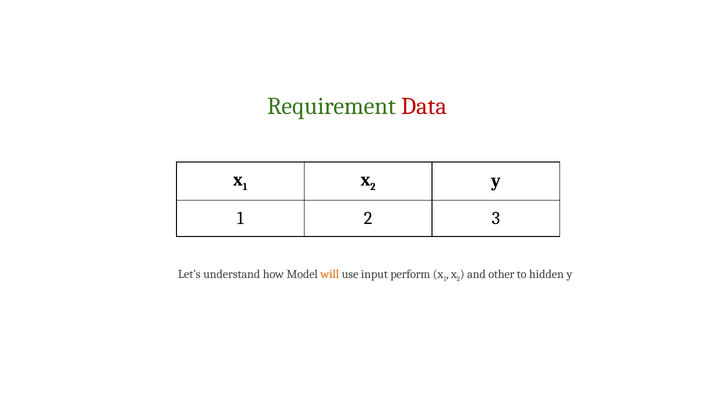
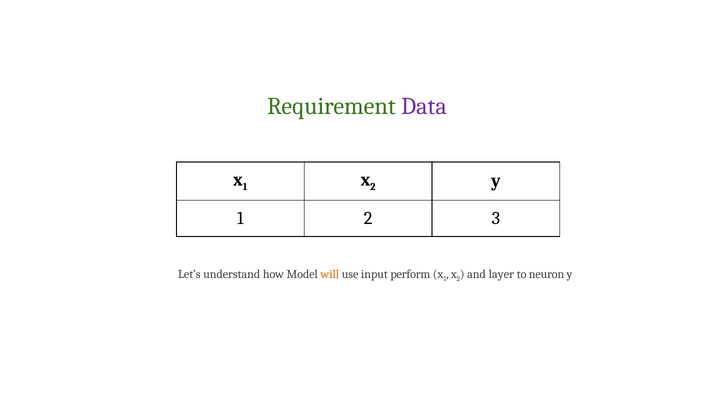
Data colour: red -> purple
other: other -> layer
hidden: hidden -> neuron
